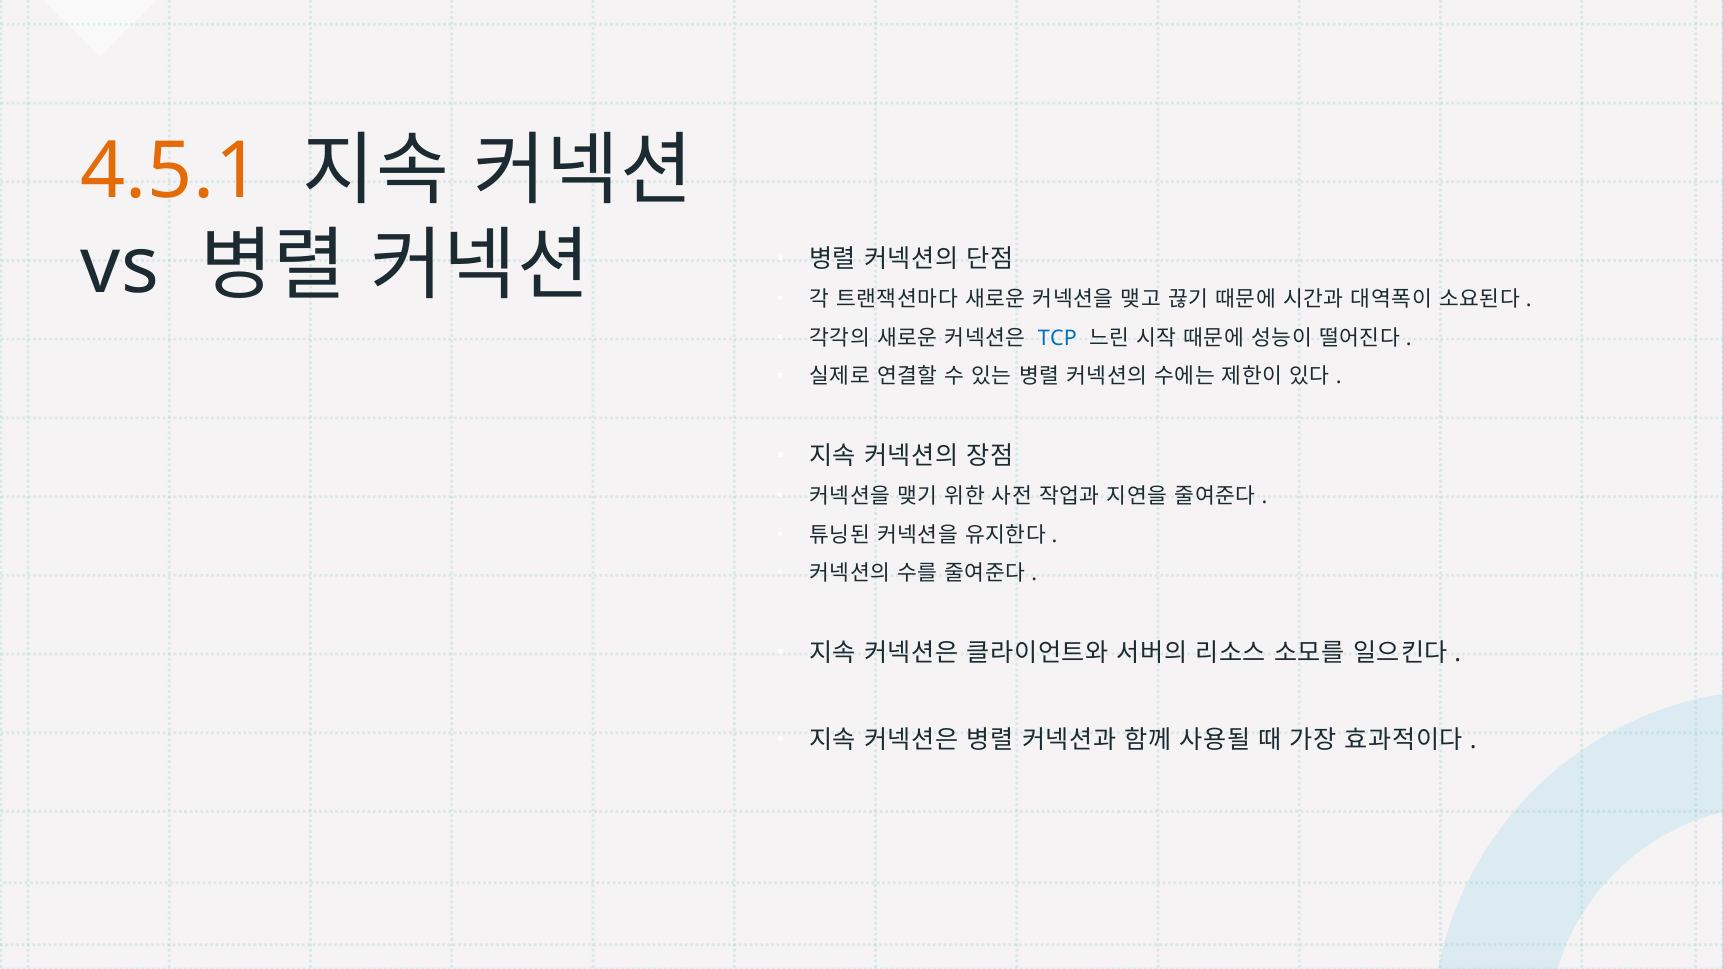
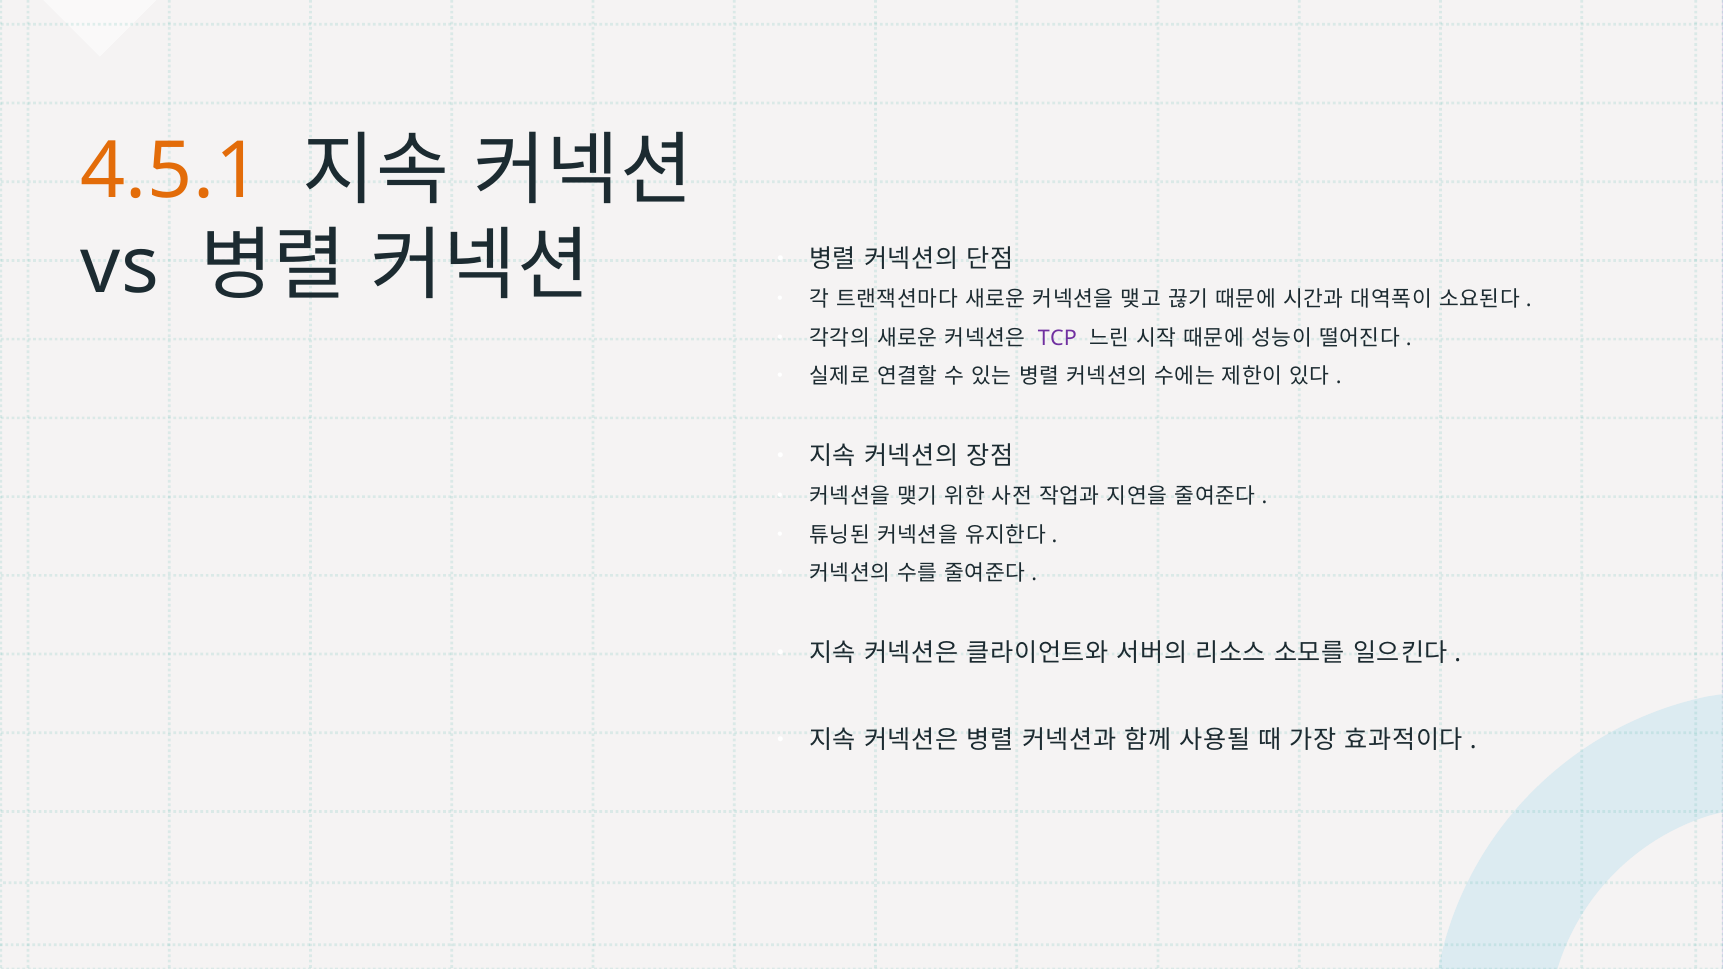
TCP colour: blue -> purple
